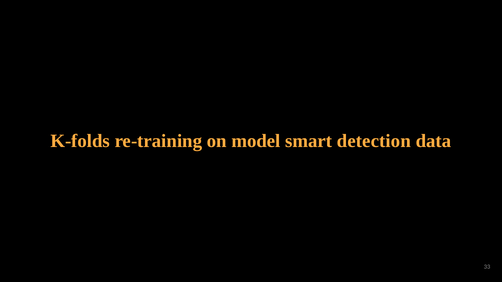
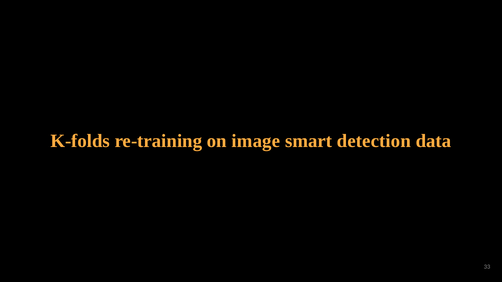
model: model -> image
